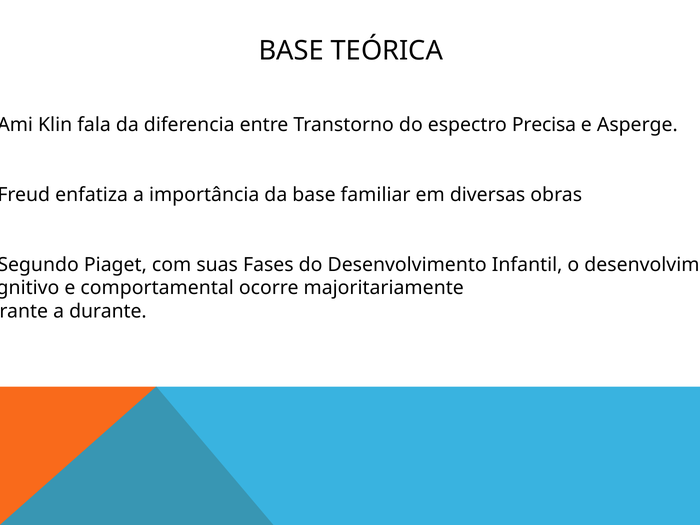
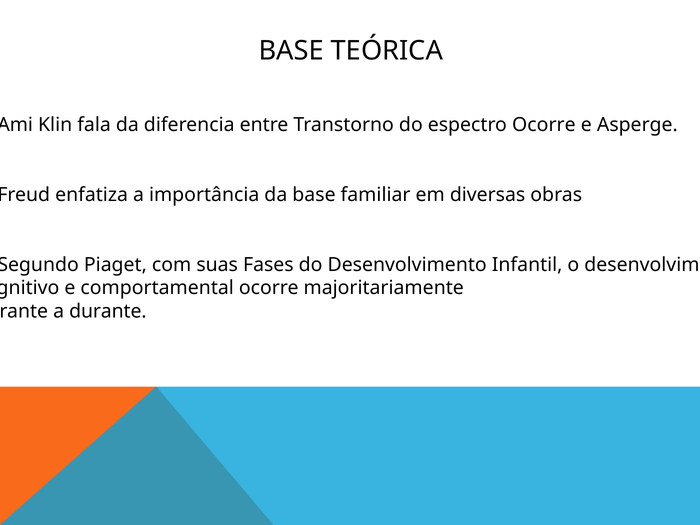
espectro Precisa: Precisa -> Ocorre
